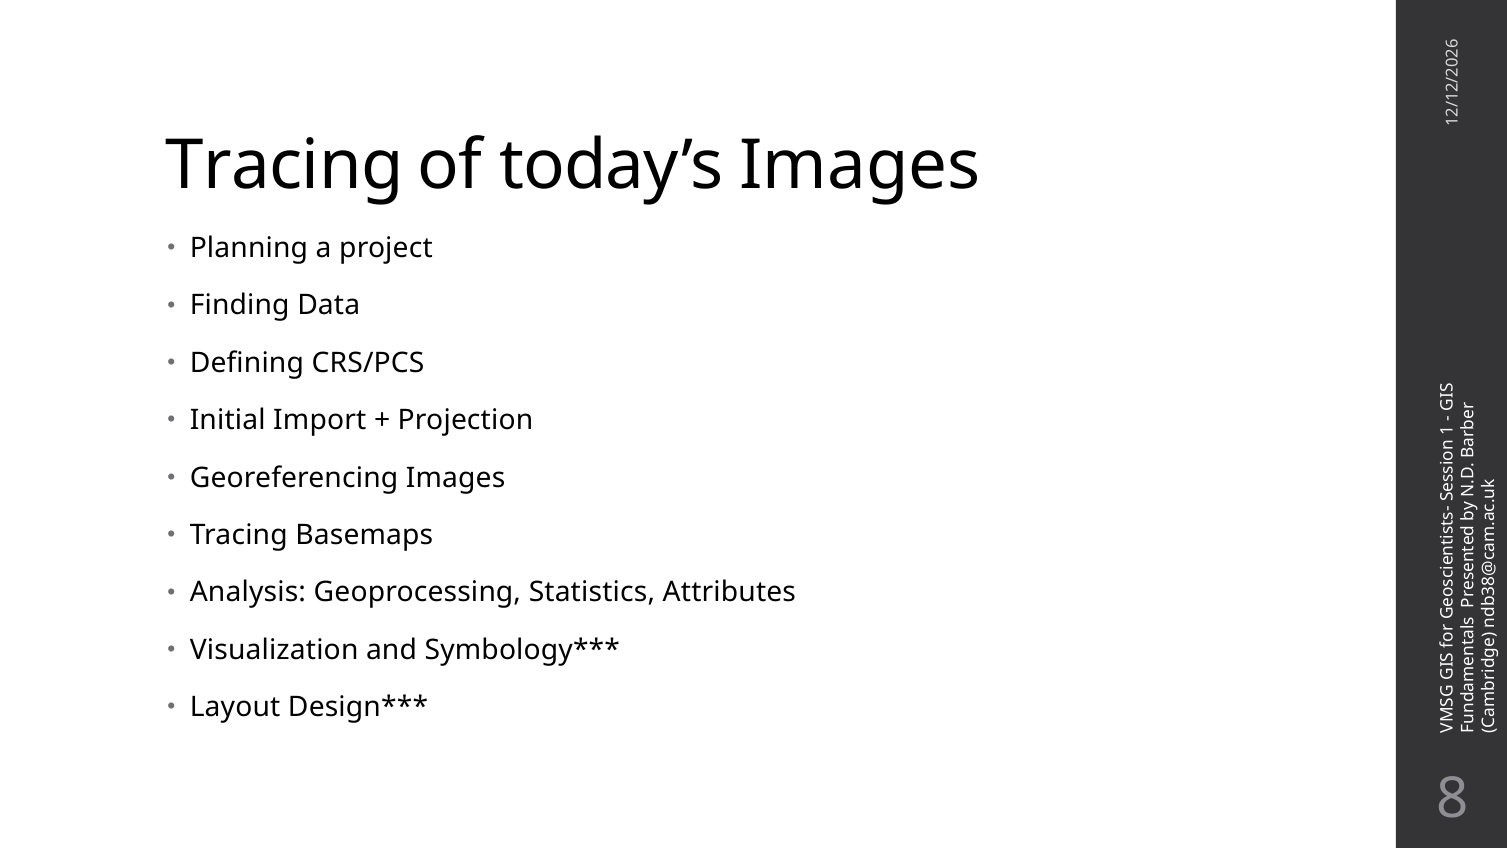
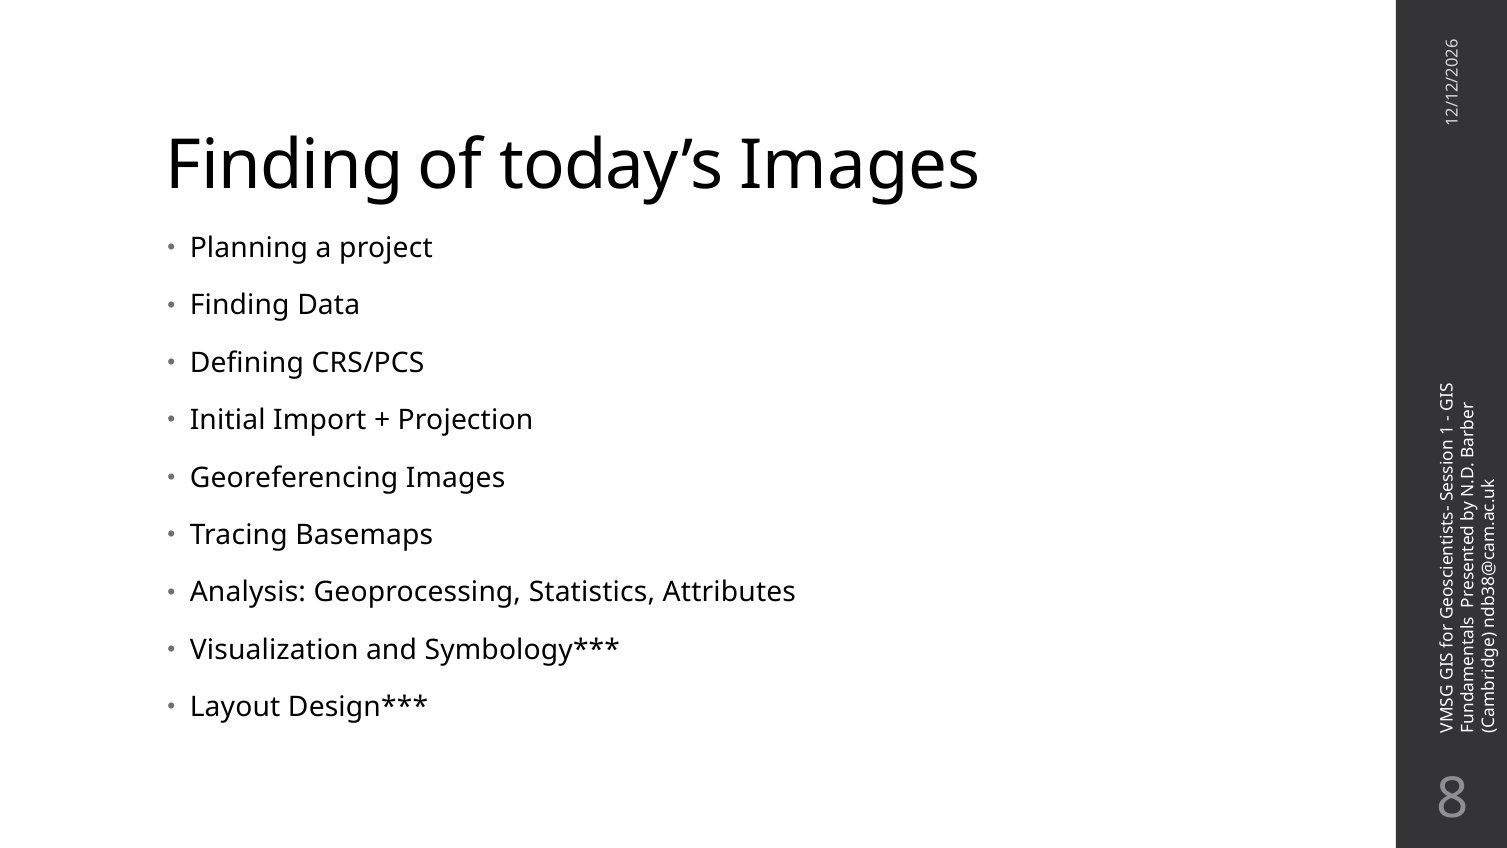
Tracing at (285, 166): Tracing -> Finding
